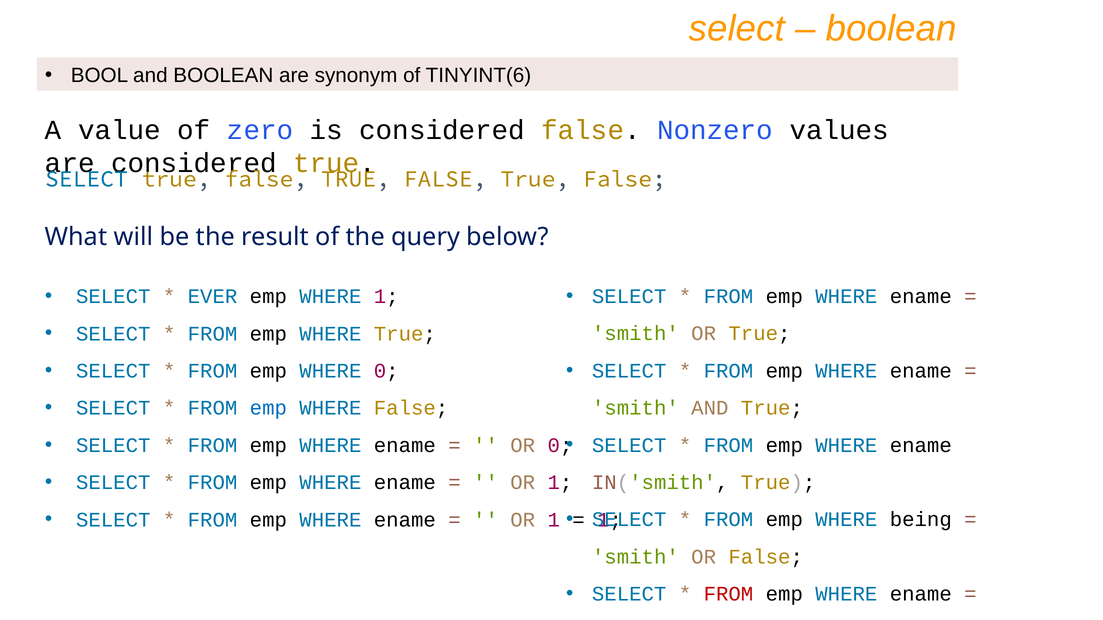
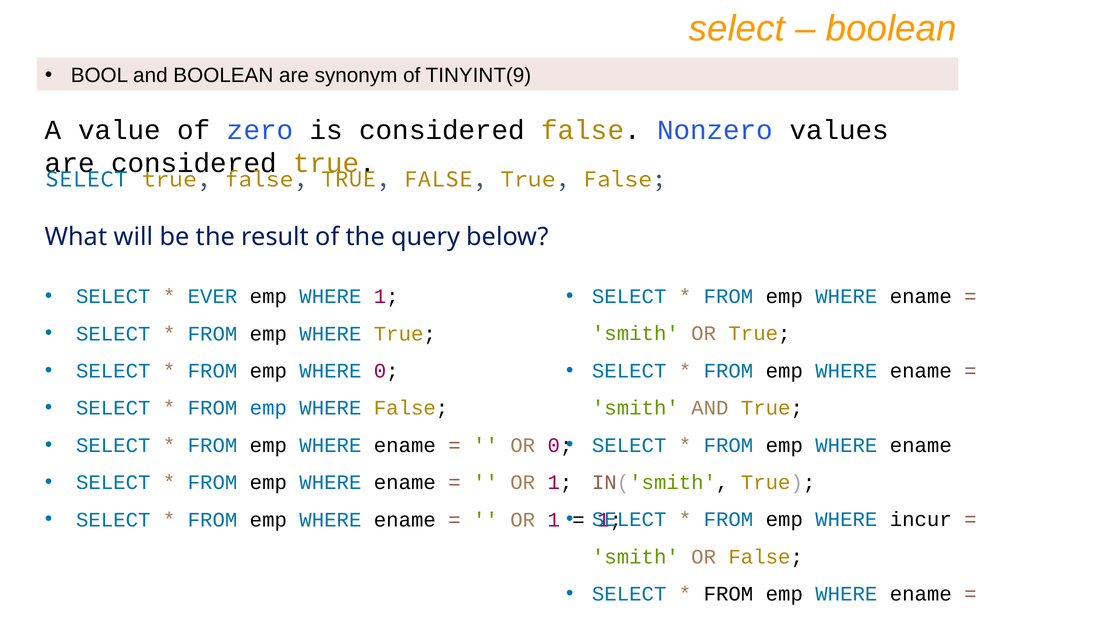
TINYINT(6: TINYINT(6 -> TINYINT(9
being: being -> incur
FROM at (728, 594) colour: red -> black
